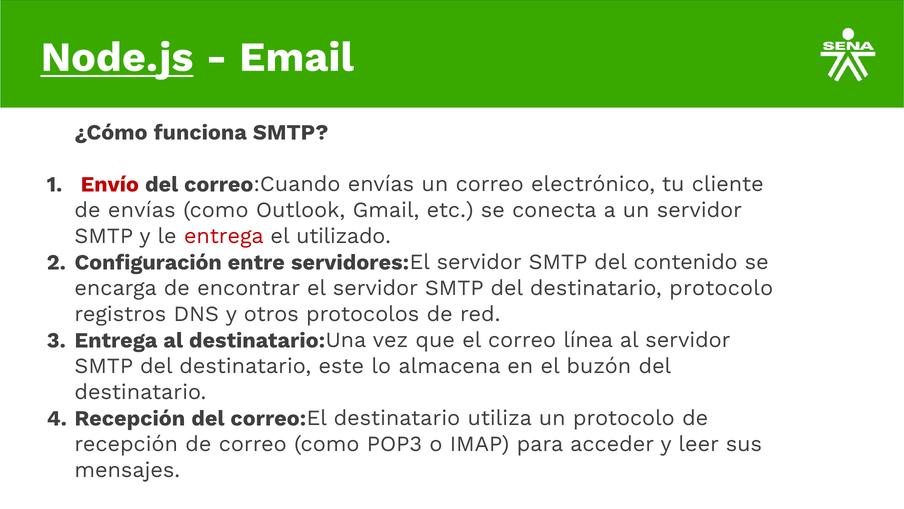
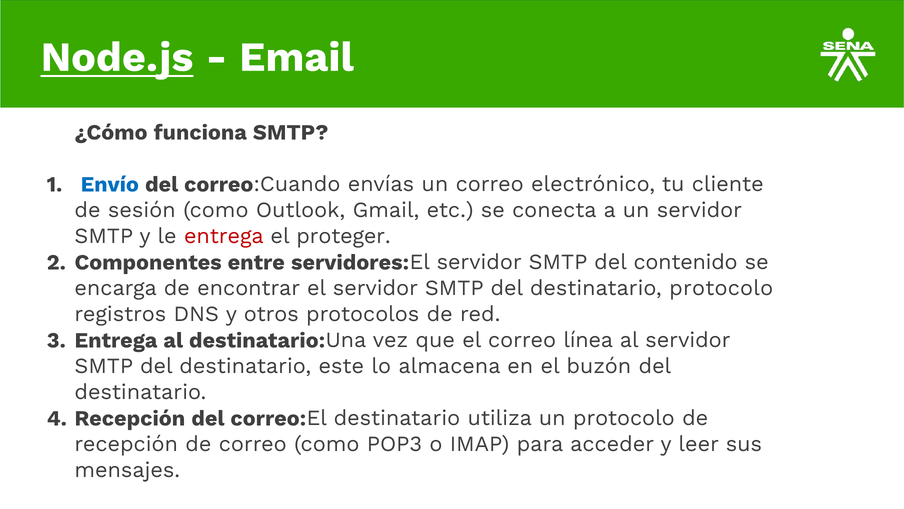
Envío colour: red -> blue
de envías: envías -> sesión
utilizado: utilizado -> proteger
Configuración: Configuración -> Componentes
